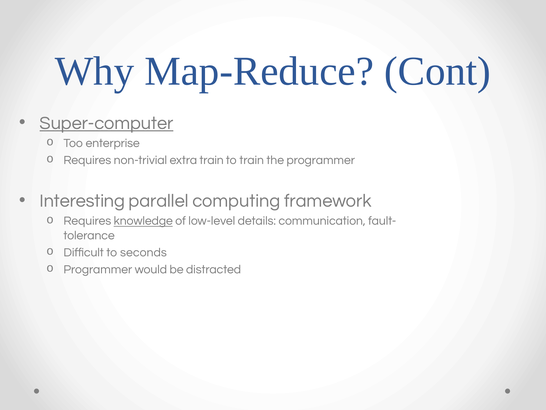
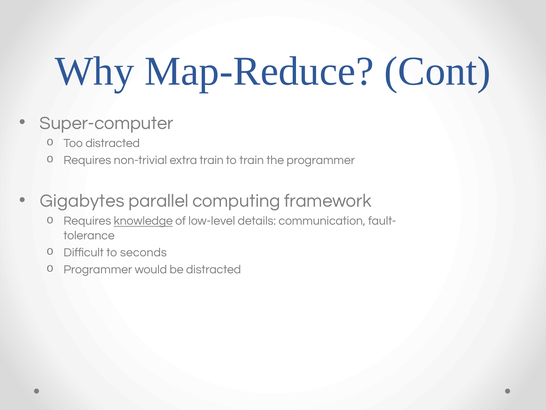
Super-computer underline: present -> none
Too enterprise: enterprise -> distracted
Interesting: Interesting -> Gigabytes
